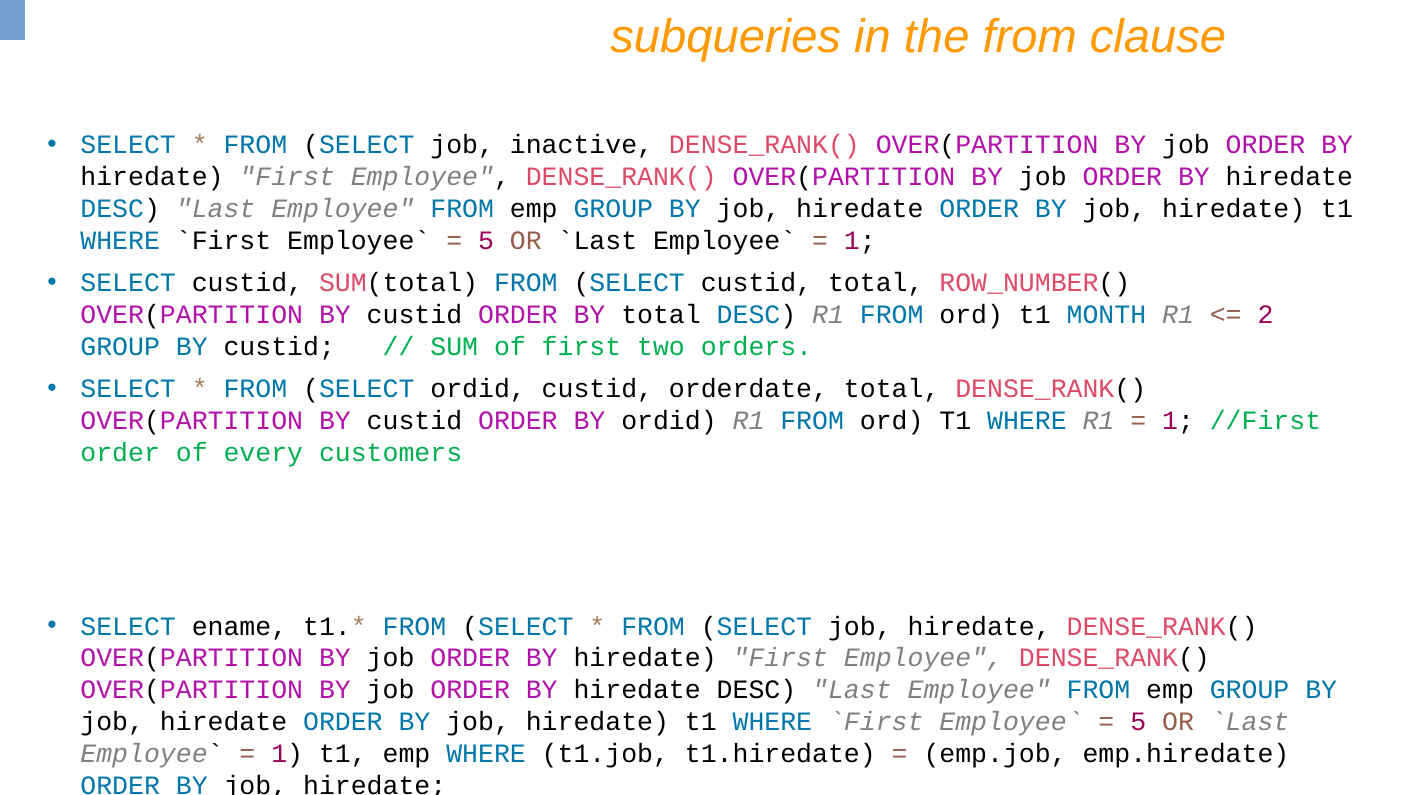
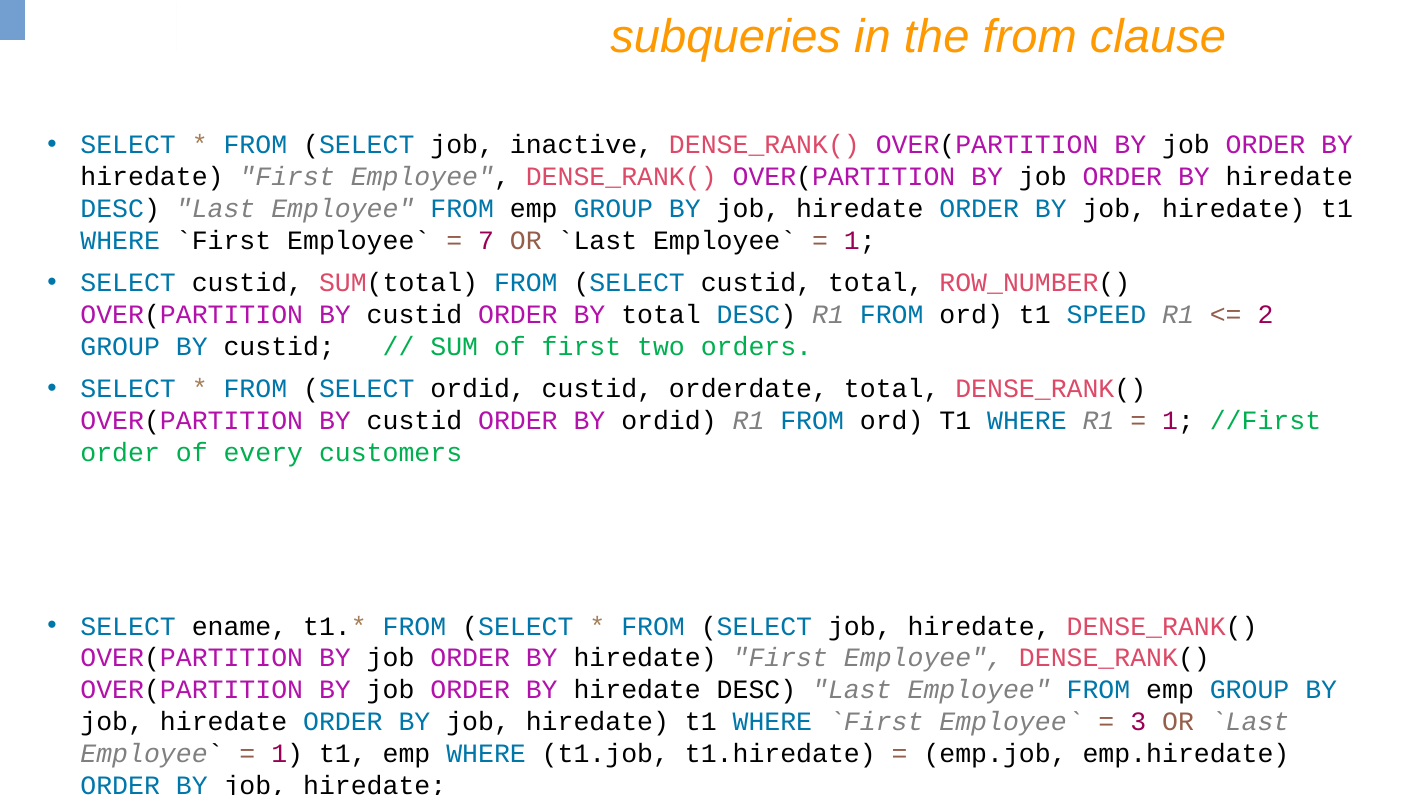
5 at (486, 240): 5 -> 7
MONTH: MONTH -> SPEED
5 at (1138, 722): 5 -> 3
